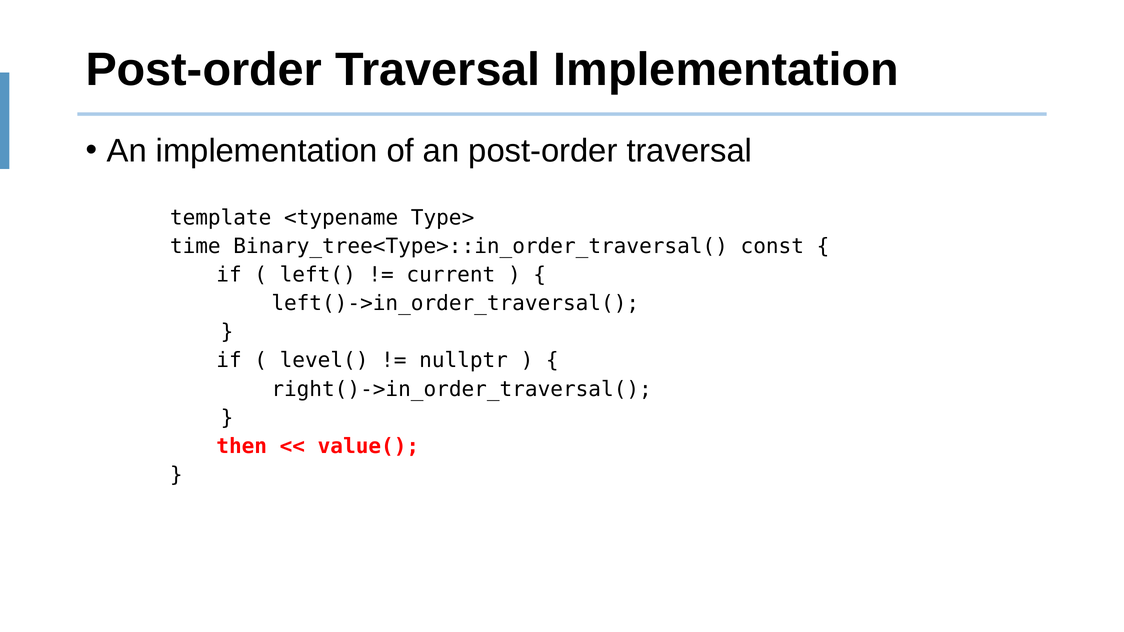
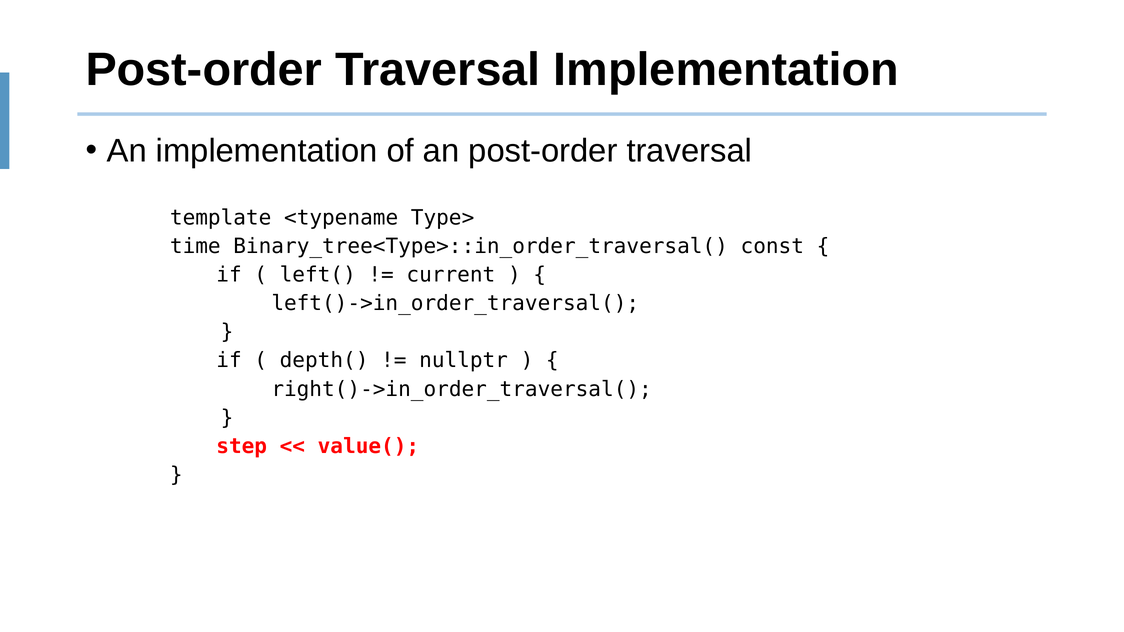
level(: level( -> depth(
then: then -> step
